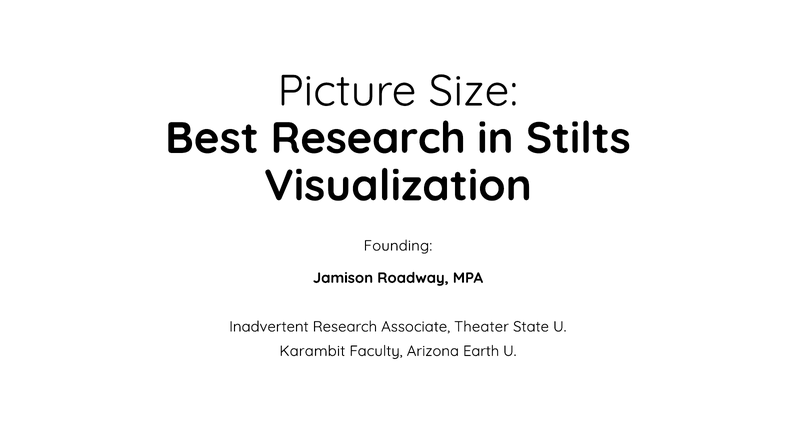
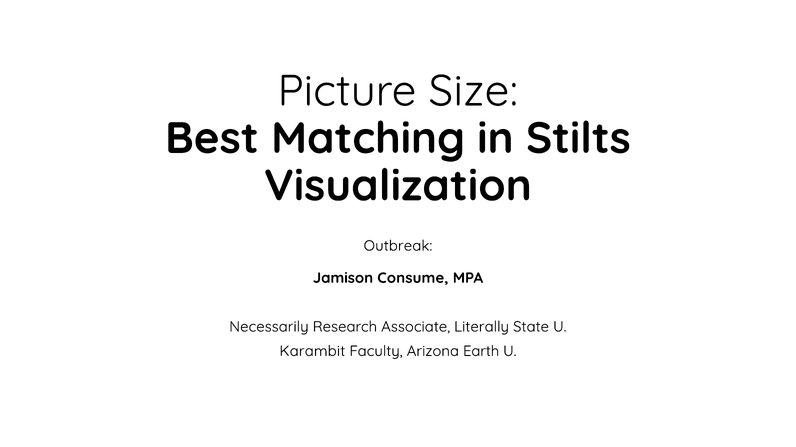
Best Research: Research -> Matching
Founding: Founding -> Outbreak
Roadway: Roadway -> Consume
Inadvertent: Inadvertent -> Necessarily
Theater: Theater -> Literally
